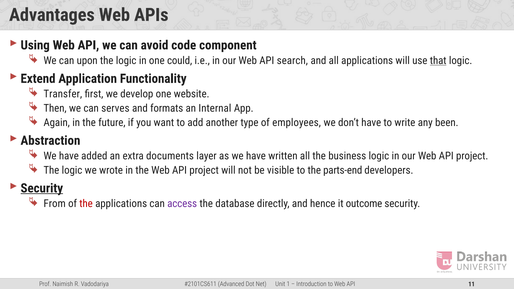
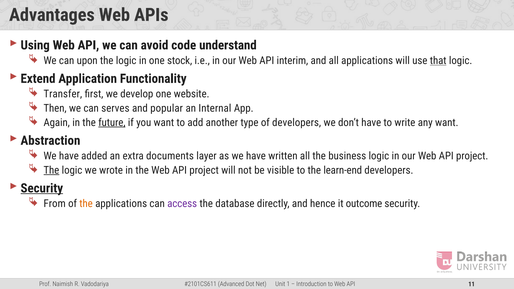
component: component -> understand
could: could -> stock
search: search -> interim
formats: formats -> popular
future underline: none -> present
of employees: employees -> developers
any been: been -> want
The at (51, 170) underline: none -> present
parts-end: parts-end -> learn-end
the at (86, 204) colour: red -> orange
